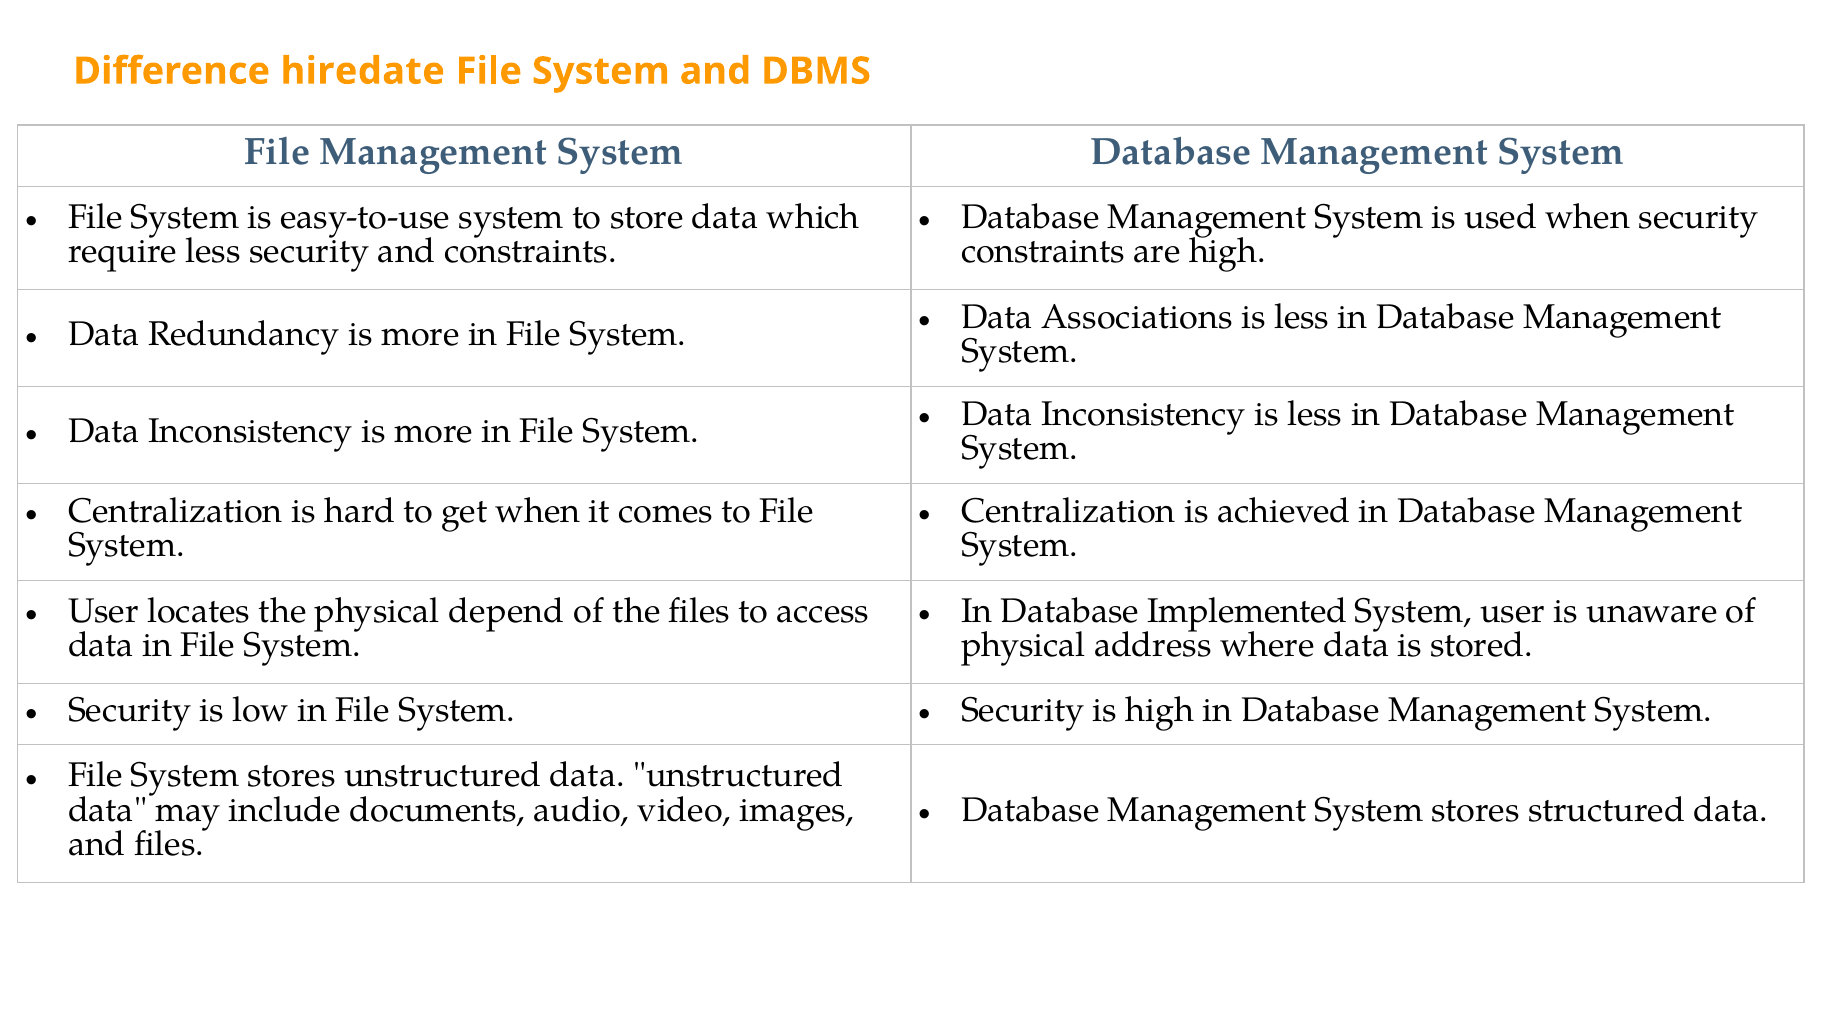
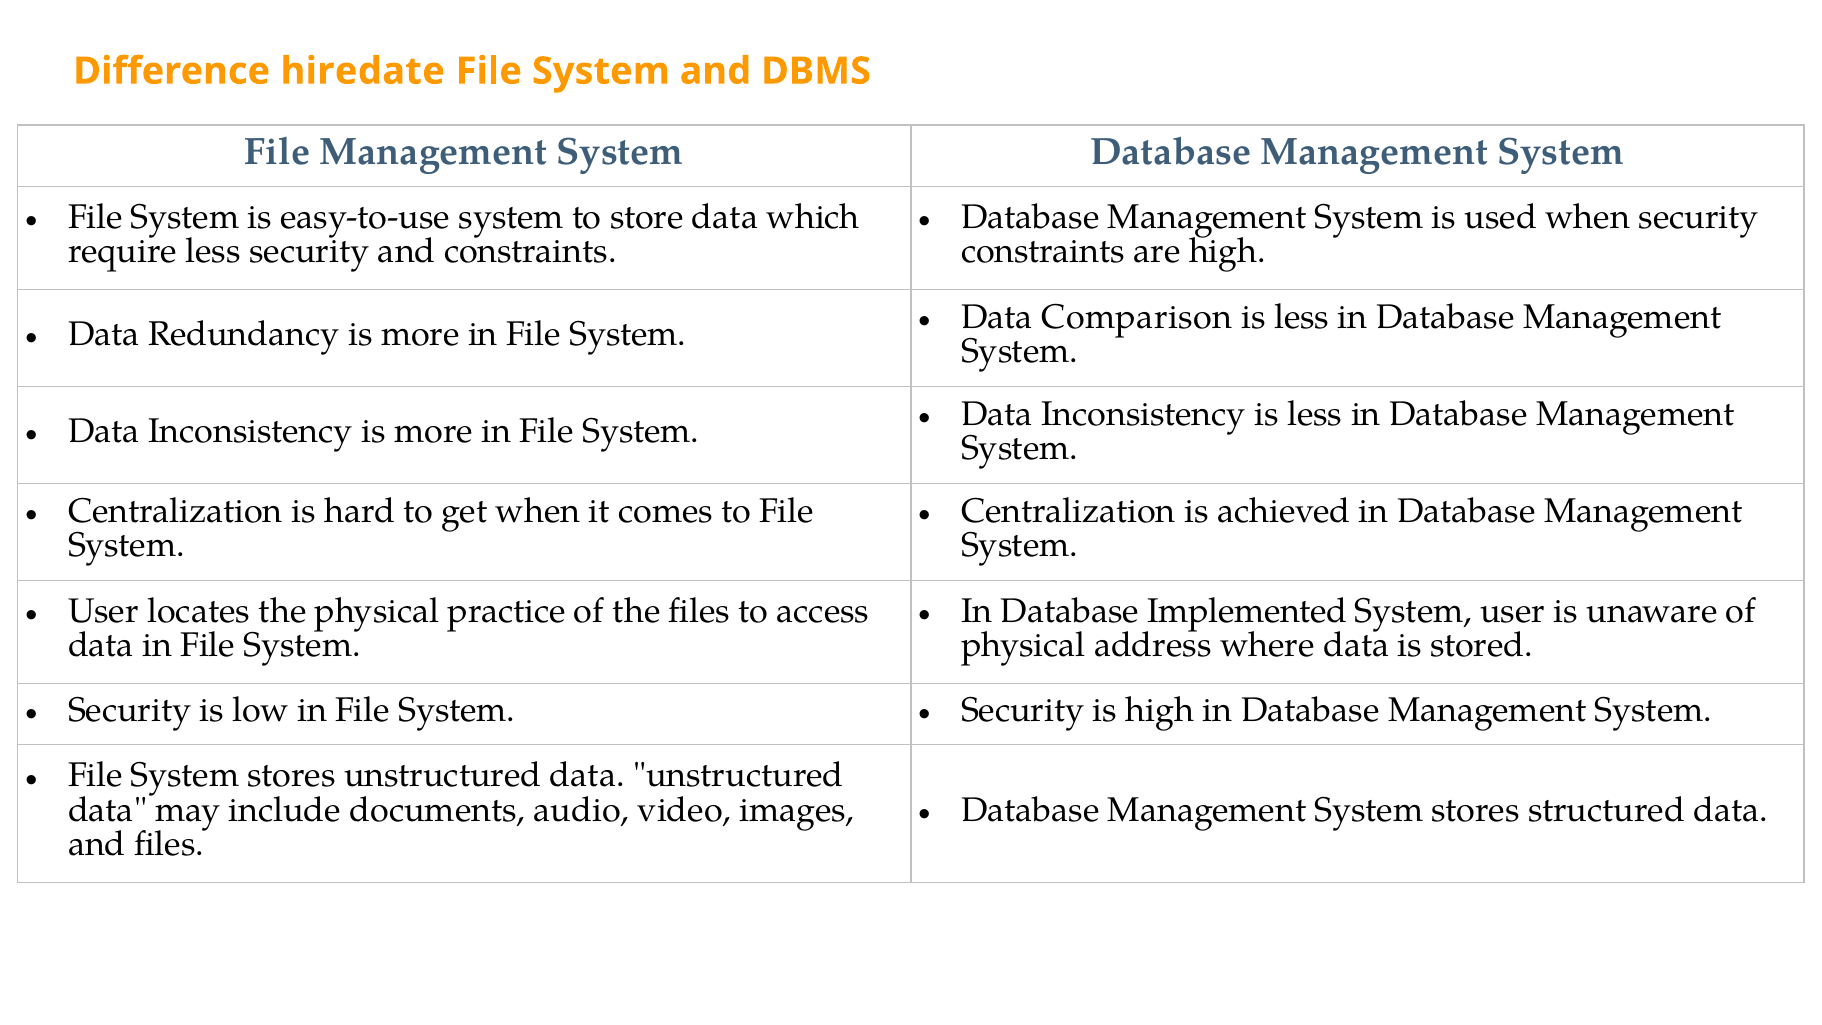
Associations: Associations -> Comparison
depend: depend -> practice
